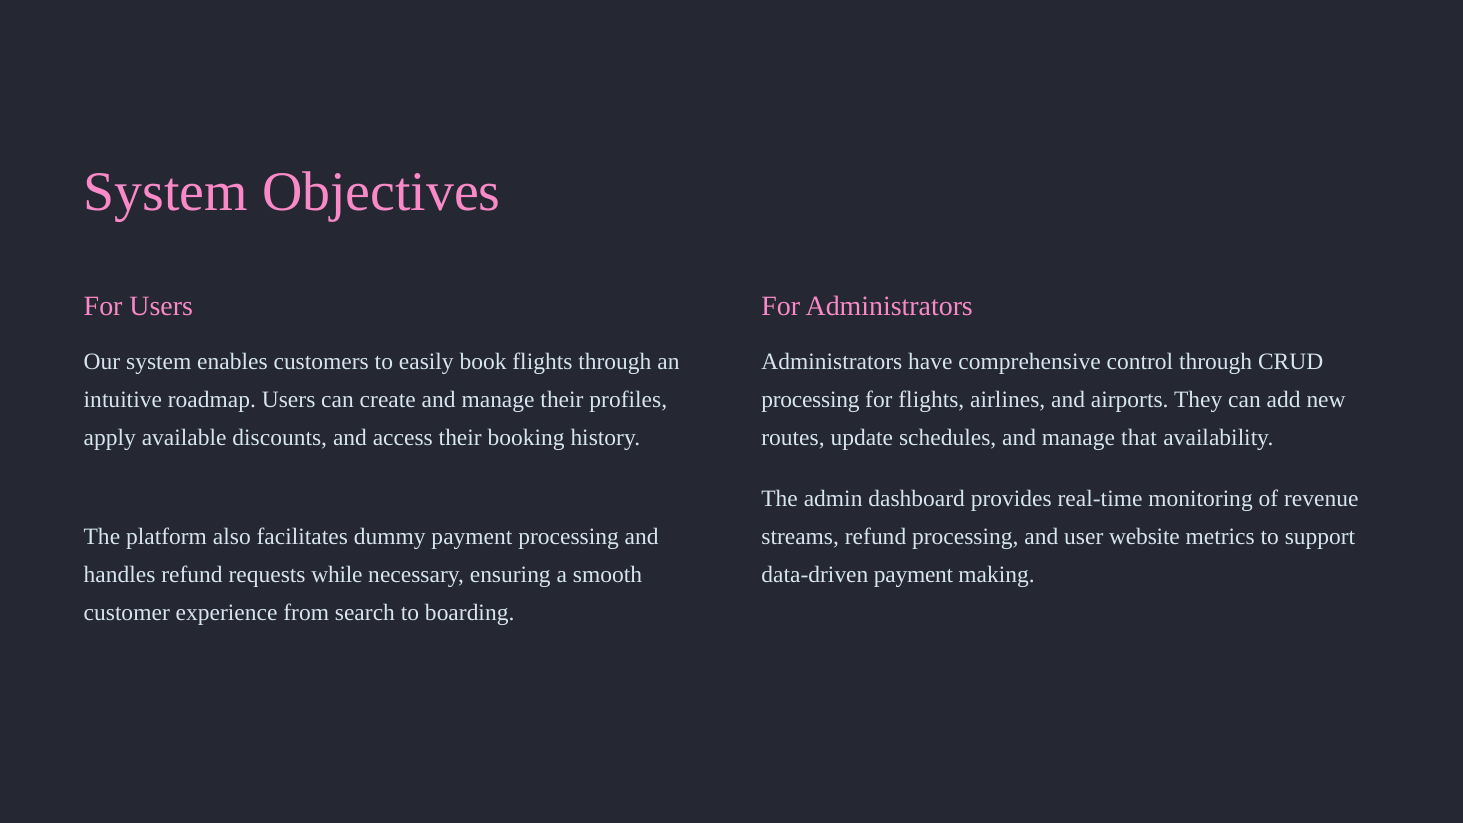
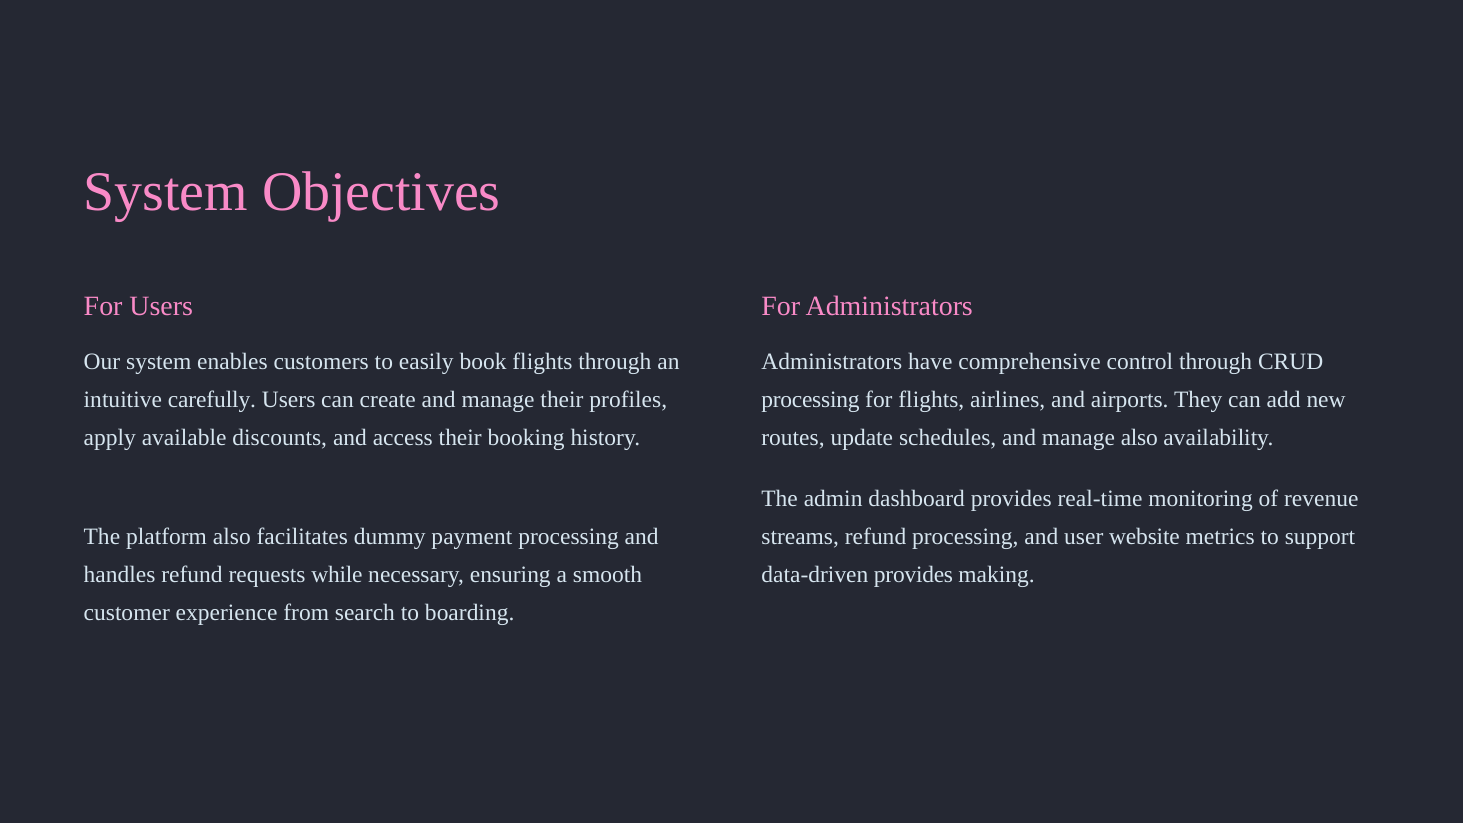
roadmap: roadmap -> carefully
manage that: that -> also
data-driven payment: payment -> provides
